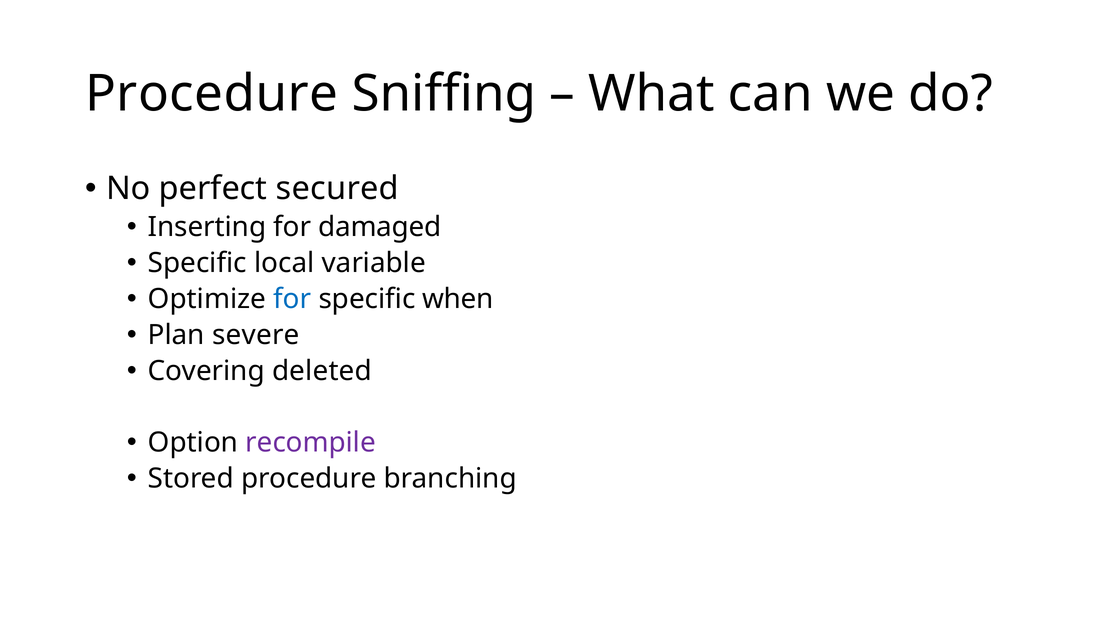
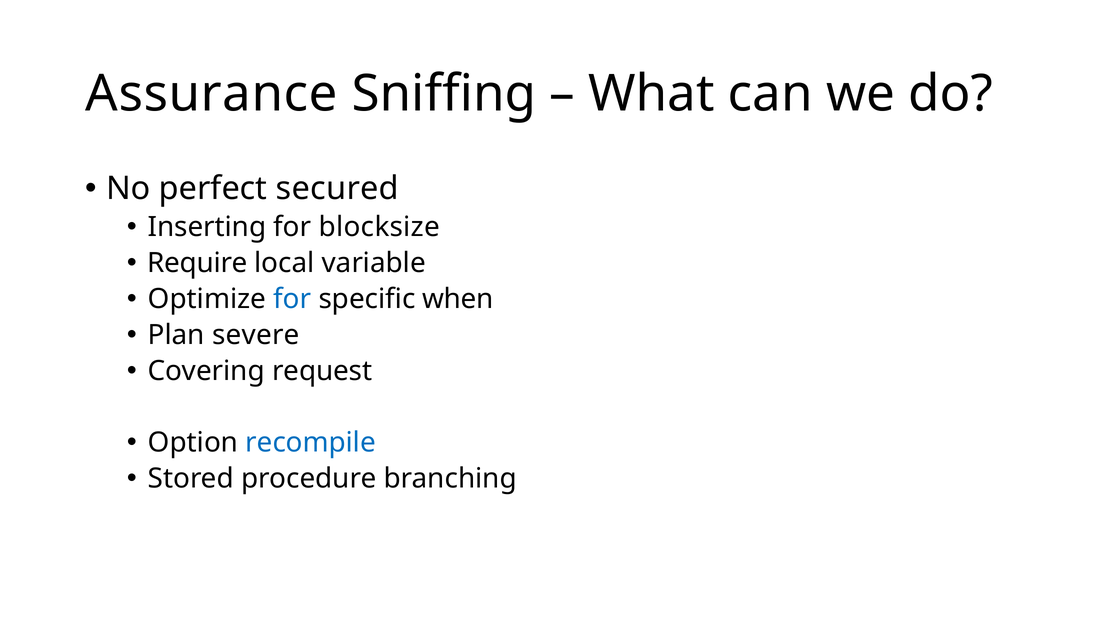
Procedure at (212, 94): Procedure -> Assurance
damaged: damaged -> blocksize
Specific at (197, 263): Specific -> Require
deleted: deleted -> request
recompile colour: purple -> blue
